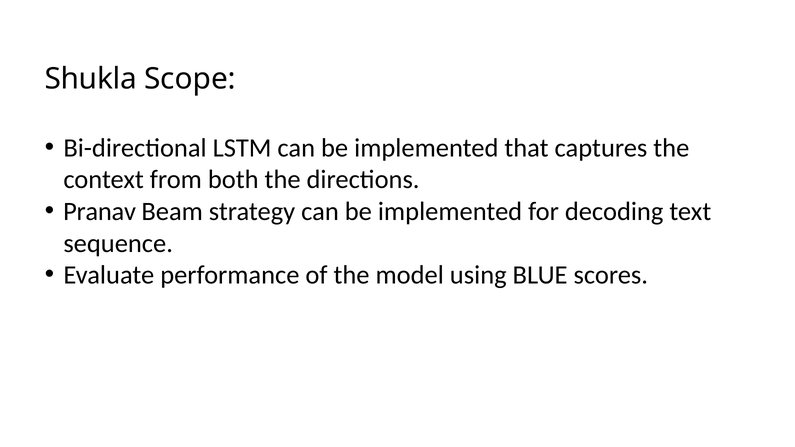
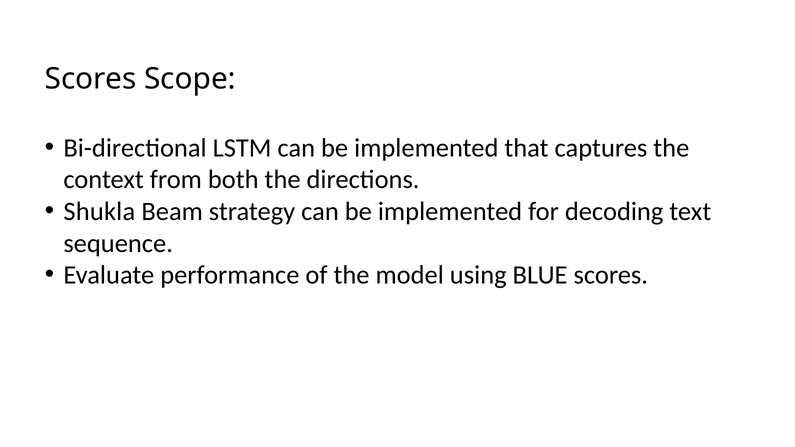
Shukla at (91, 79): Shukla -> Scores
Pranav: Pranav -> Shukla
